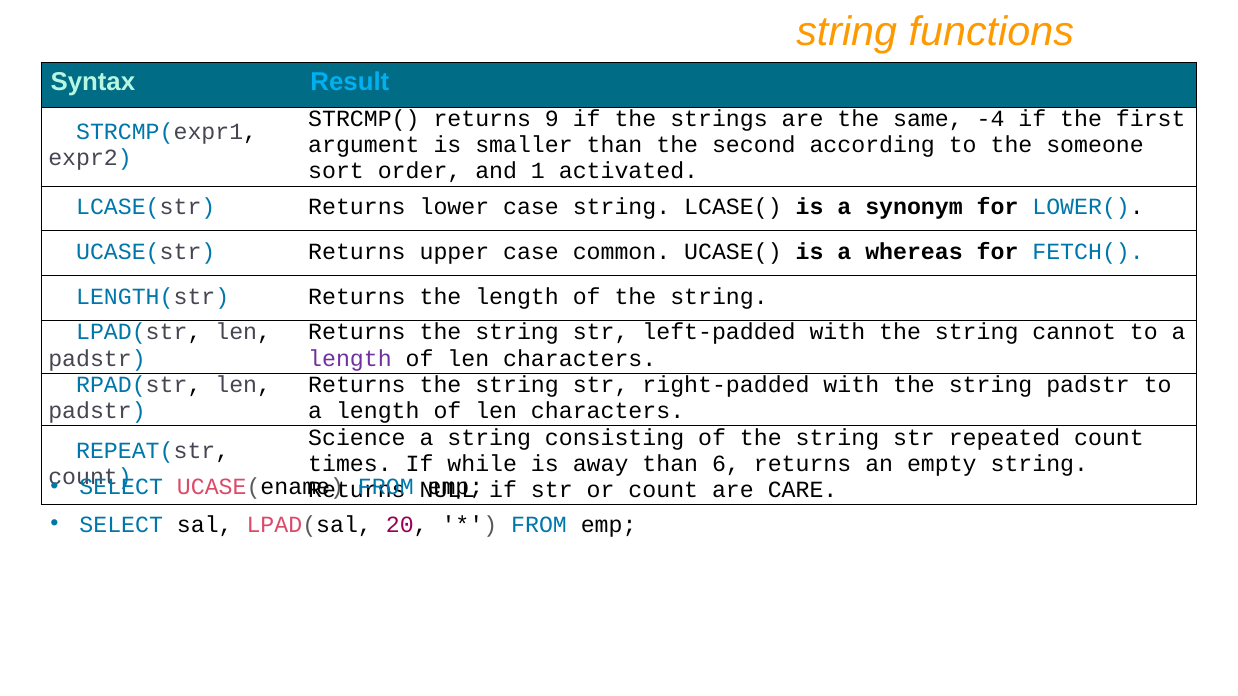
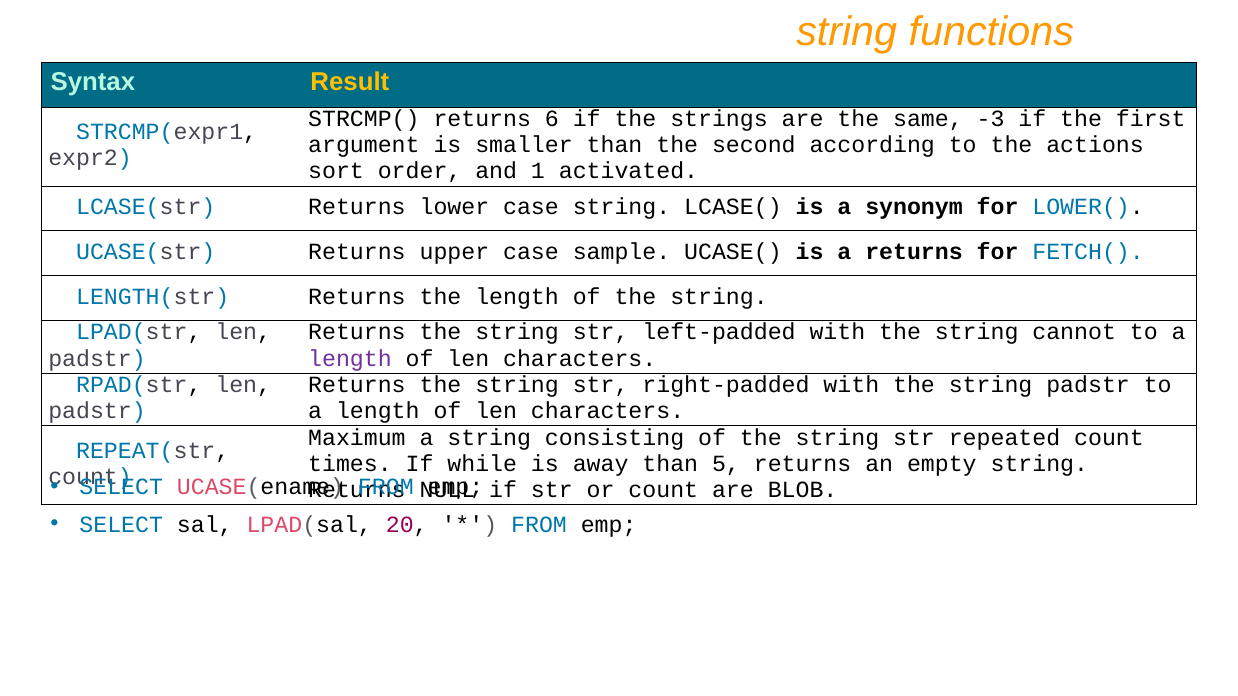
Result colour: light blue -> yellow
9: 9 -> 6
-4: -4 -> -3
someone: someone -> actions
common: common -> sample
a whereas: whereas -> returns
Science: Science -> Maximum
6: 6 -> 5
CARE: CARE -> BLOB
